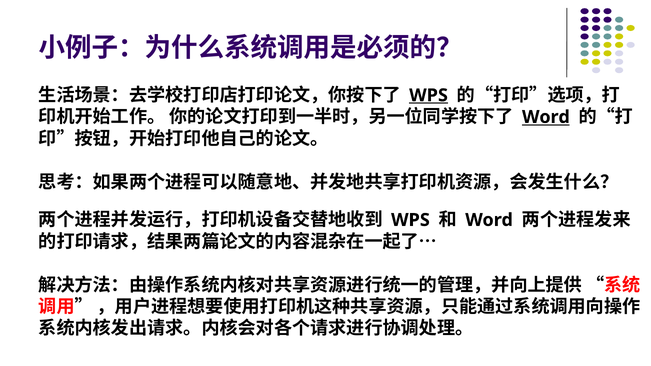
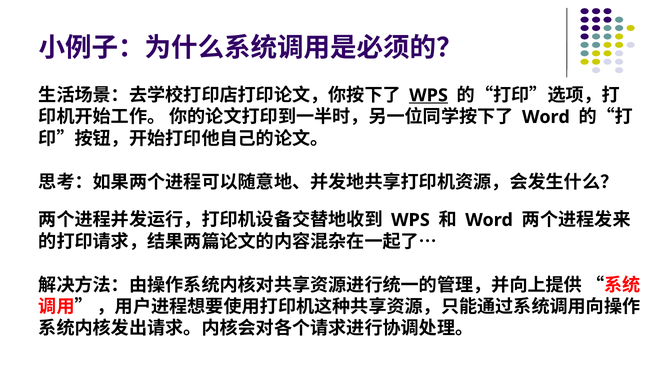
Word at (546, 117) underline: present -> none
